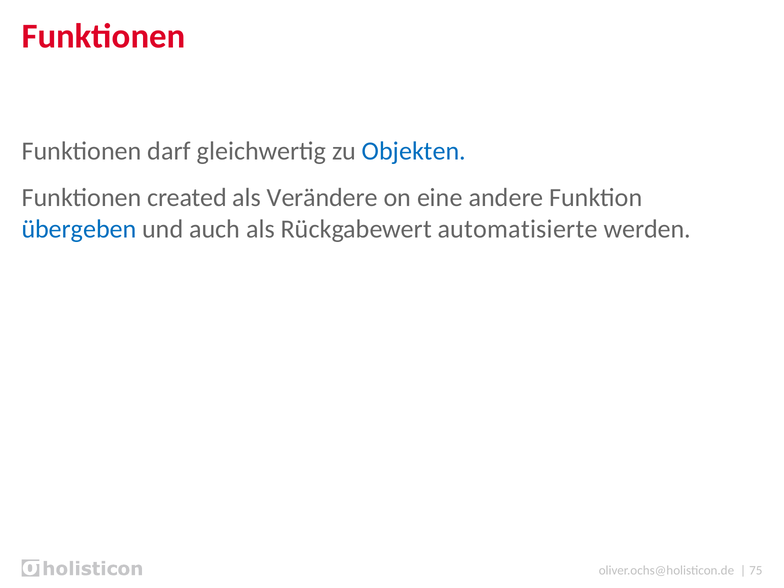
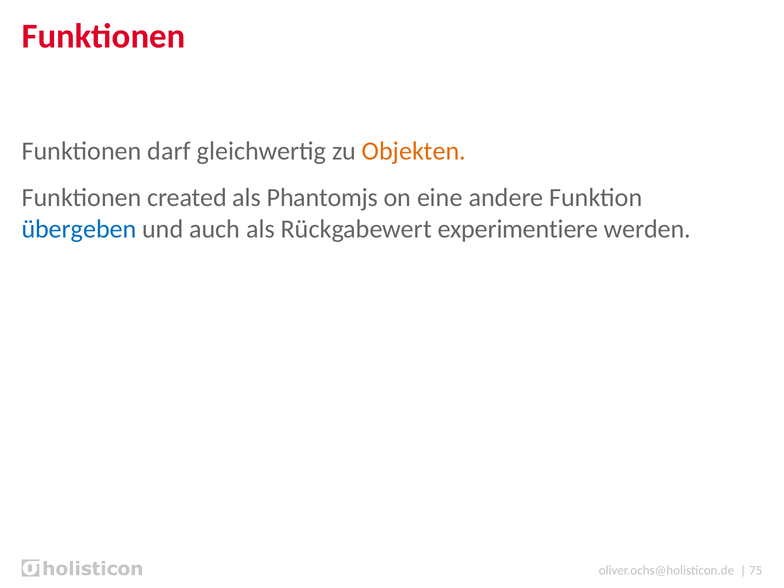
Objekten colour: blue -> orange
Verändere: Verändere -> Phantomjs
automatisierte: automatisierte -> experimentiere
